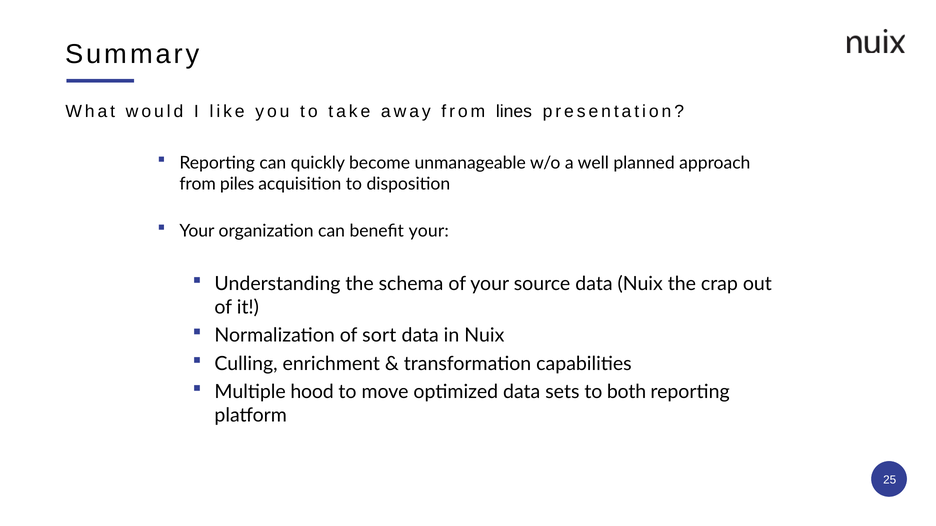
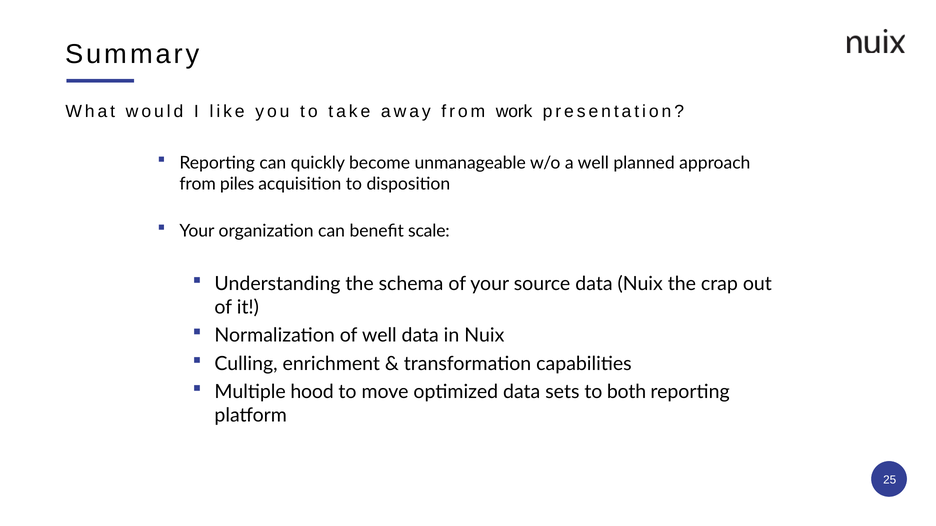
lines: lines -> work
benefit your: your -> scale
of sort: sort -> well
